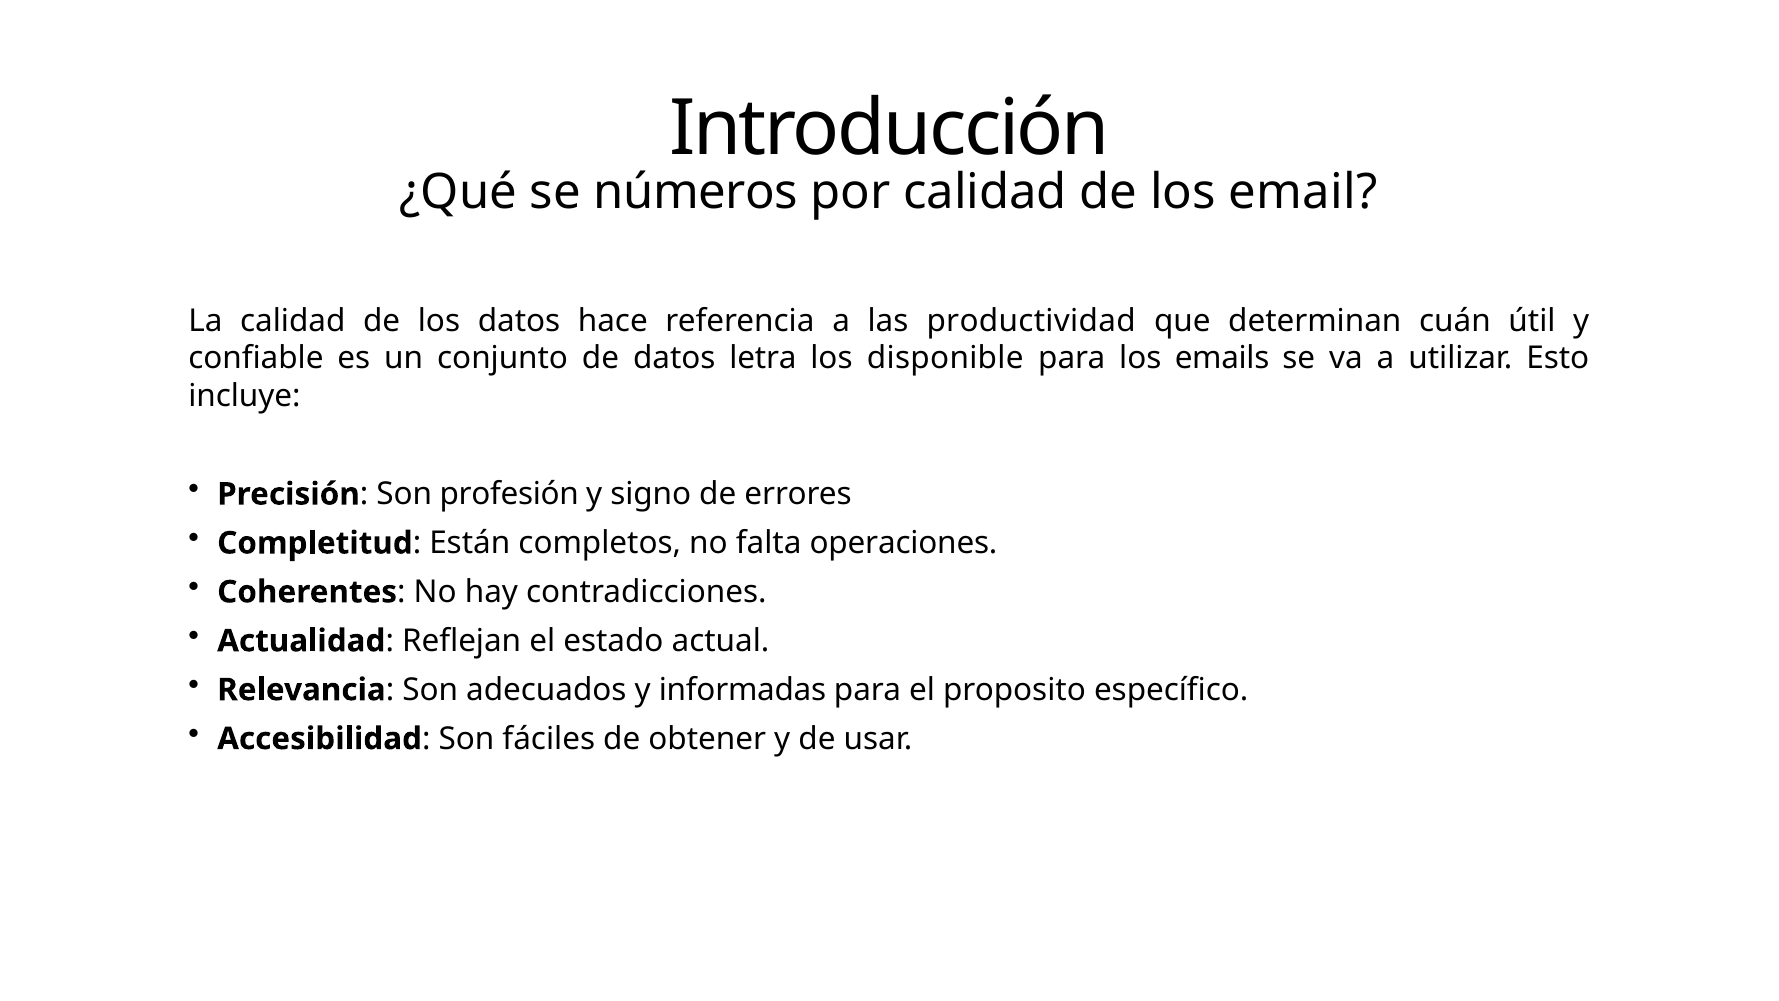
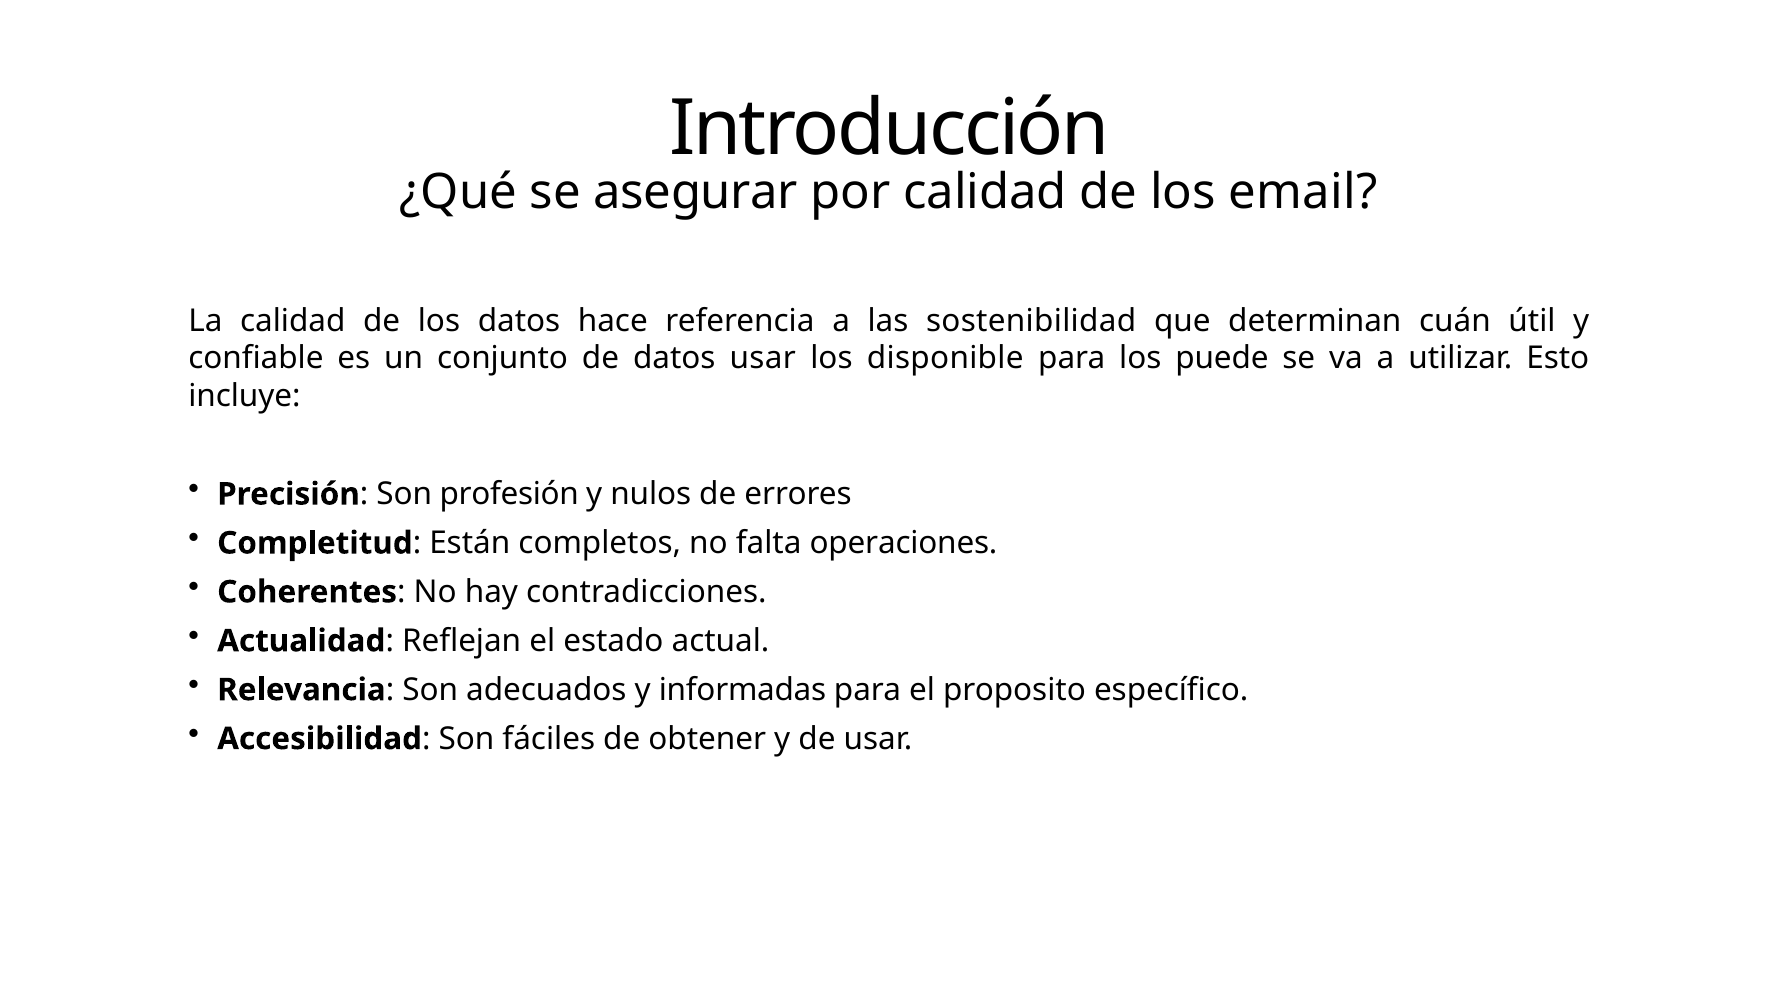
números: números -> asegurar
productividad: productividad -> sostenibilidad
datos letra: letra -> usar
emails: emails -> puede
signo: signo -> nulos
